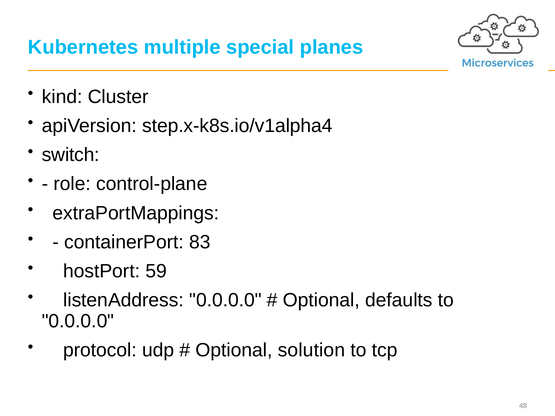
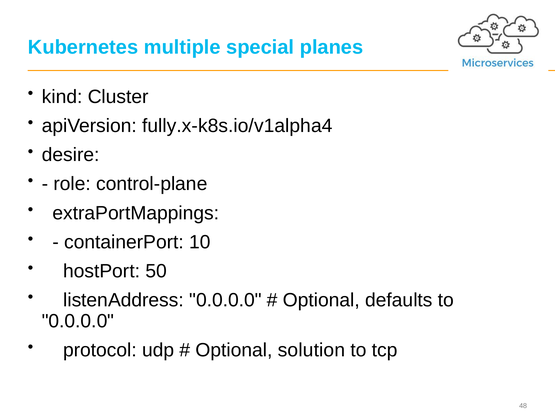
step.x-k8s.io/v1alpha4: step.x-k8s.io/v1alpha4 -> fully.x-k8s.io/v1alpha4
switch: switch -> desire
83: 83 -> 10
59: 59 -> 50
